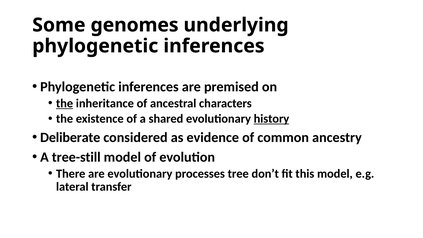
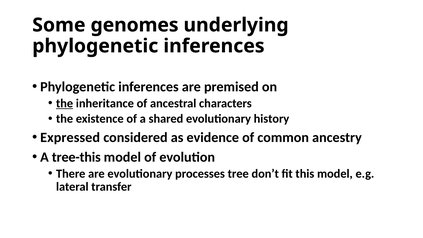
history underline: present -> none
Deliberate: Deliberate -> Expressed
tree-still: tree-still -> tree-this
